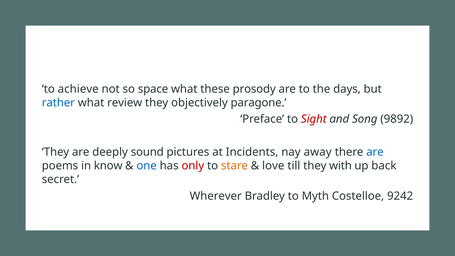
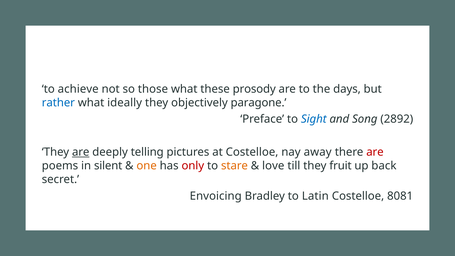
space: space -> those
review: review -> ideally
Sight colour: red -> blue
9892: 9892 -> 2892
are at (81, 152) underline: none -> present
sound: sound -> telling
at Incidents: Incidents -> Costelloe
are at (375, 152) colour: blue -> red
know: know -> silent
one colour: blue -> orange
with: with -> fruit
Wherever: Wherever -> Envoicing
Myth: Myth -> Latin
9242: 9242 -> 8081
